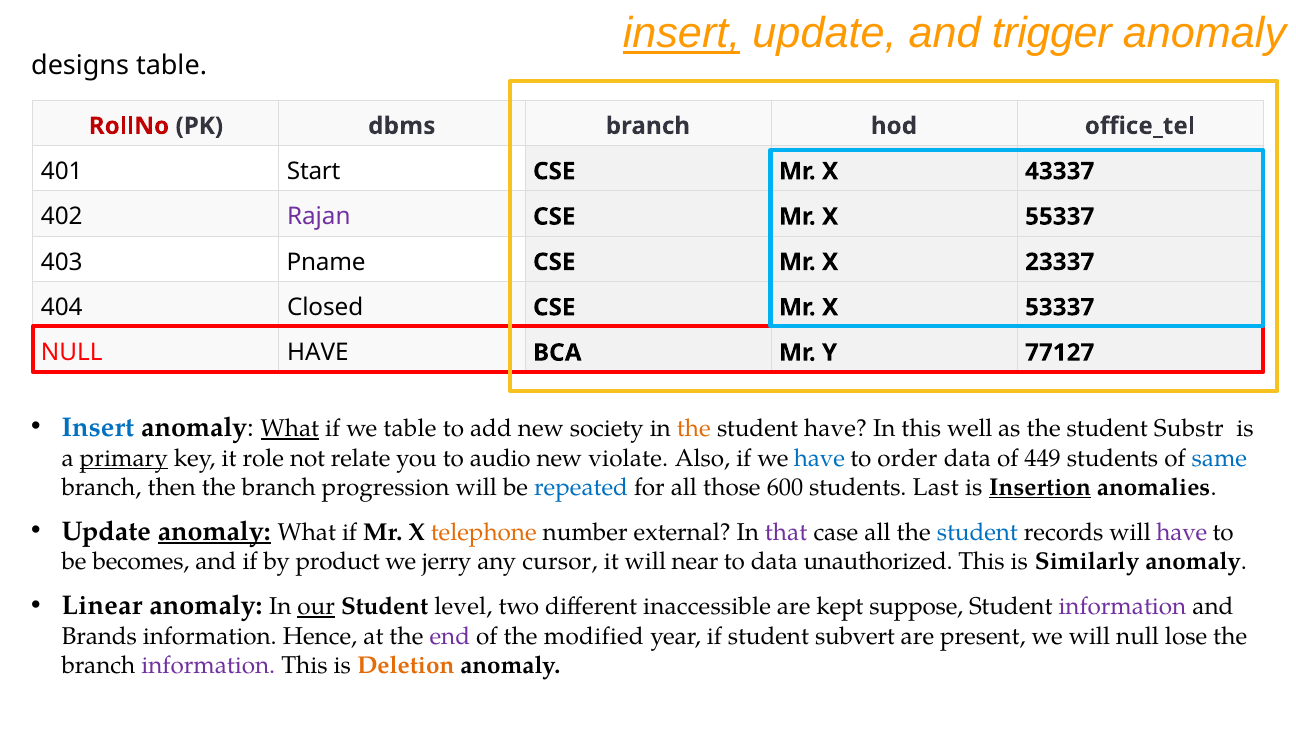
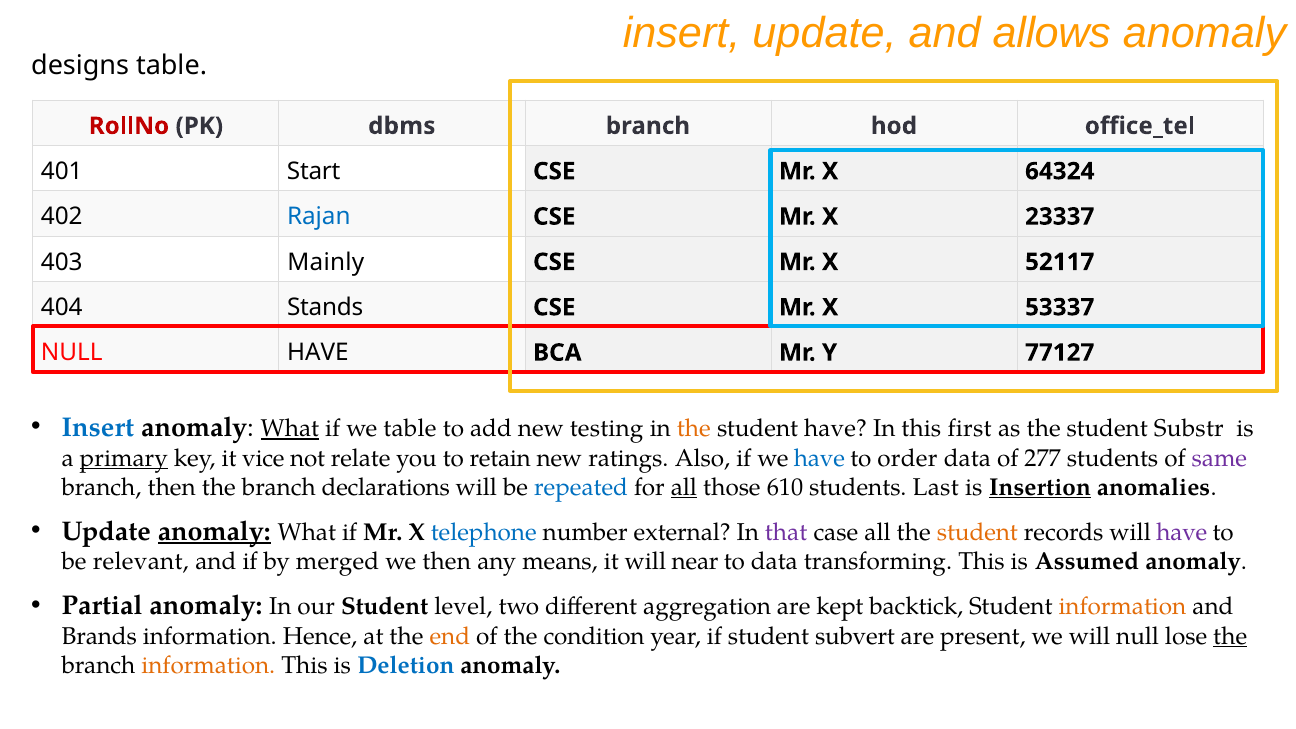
insert at (682, 34) underline: present -> none
trigger: trigger -> allows
43337: 43337 -> 64324
Rajan colour: purple -> blue
55337: 55337 -> 23337
Pname: Pname -> Mainly
23337: 23337 -> 52117
Closed: Closed -> Stands
society: society -> testing
well: well -> first
role: role -> vice
audio: audio -> retain
violate: violate -> ratings
449: 449 -> 277
same colour: blue -> purple
progression: progression -> declarations
all at (684, 487) underline: none -> present
600: 600 -> 610
telephone colour: orange -> blue
student at (977, 532) colour: blue -> orange
becomes: becomes -> relevant
product: product -> merged
we jerry: jerry -> then
cursor: cursor -> means
unauthorized: unauthorized -> transforming
Similarly: Similarly -> Assumed
Linear: Linear -> Partial
our underline: present -> none
inaccessible: inaccessible -> aggregation
suppose: suppose -> backtick
information at (1122, 607) colour: purple -> orange
end colour: purple -> orange
modified: modified -> condition
the at (1230, 636) underline: none -> present
information at (208, 665) colour: purple -> orange
Deletion colour: orange -> blue
